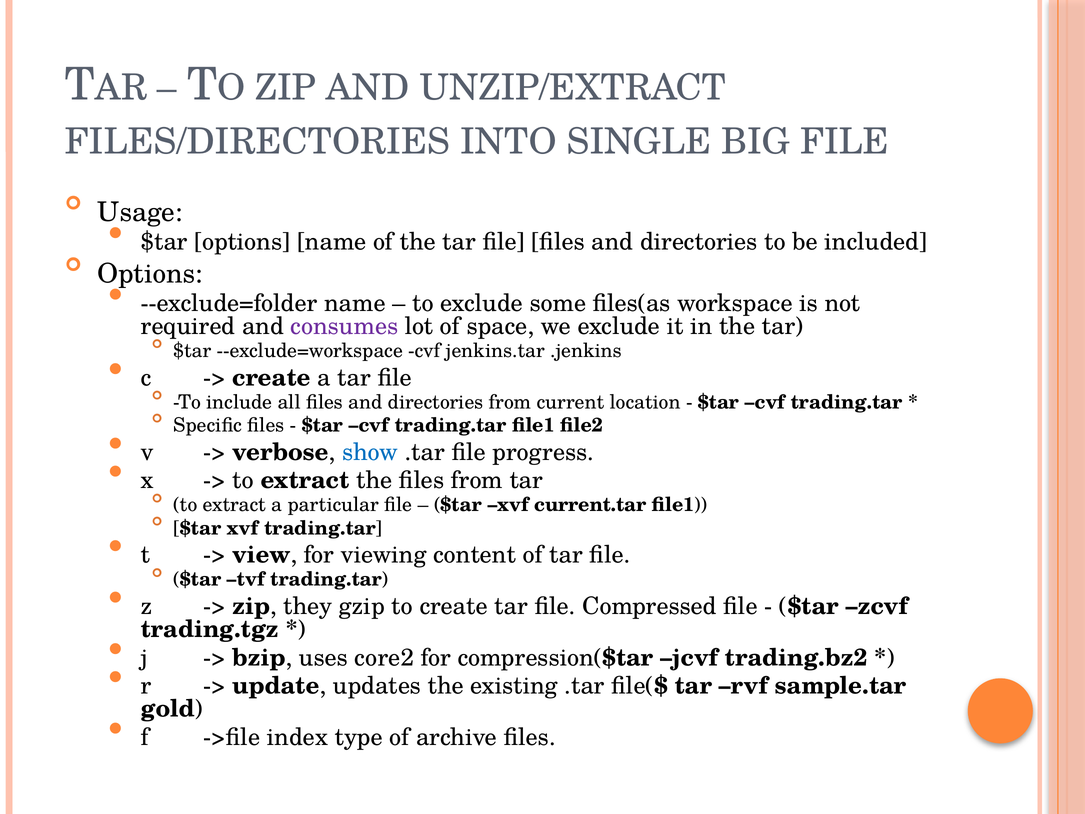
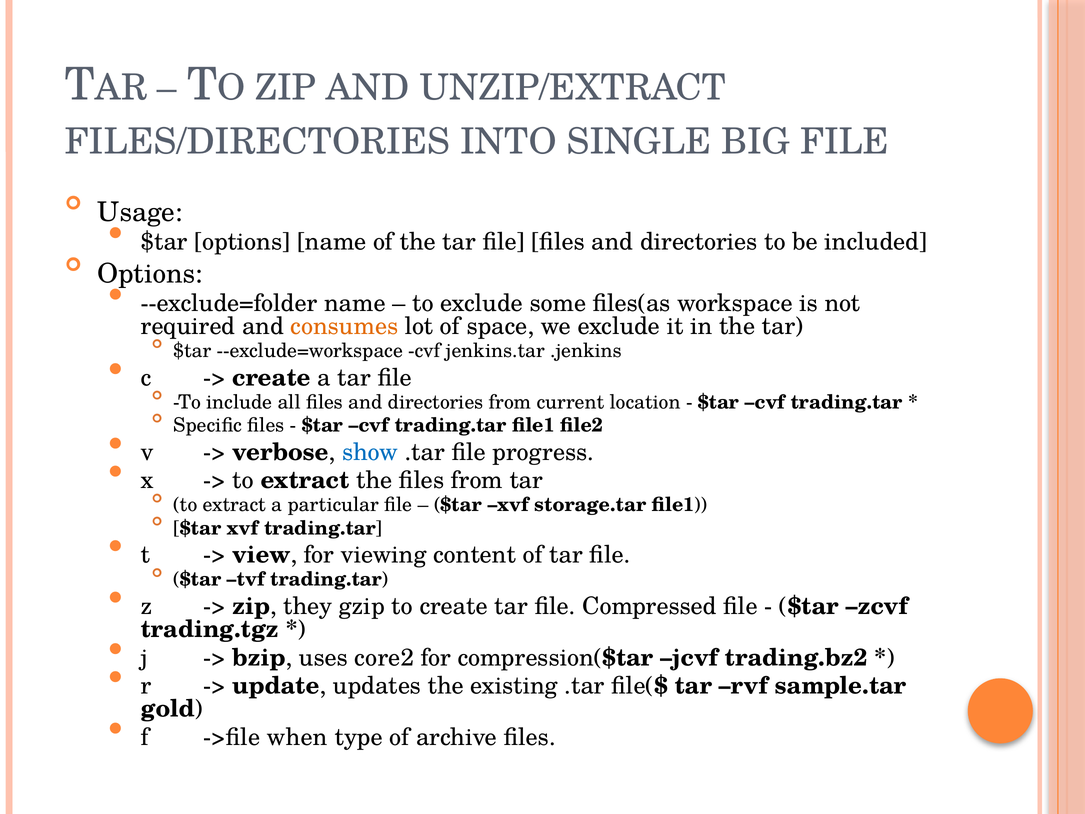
consumes colour: purple -> orange
current.tar: current.tar -> storage.tar
index: index -> when
